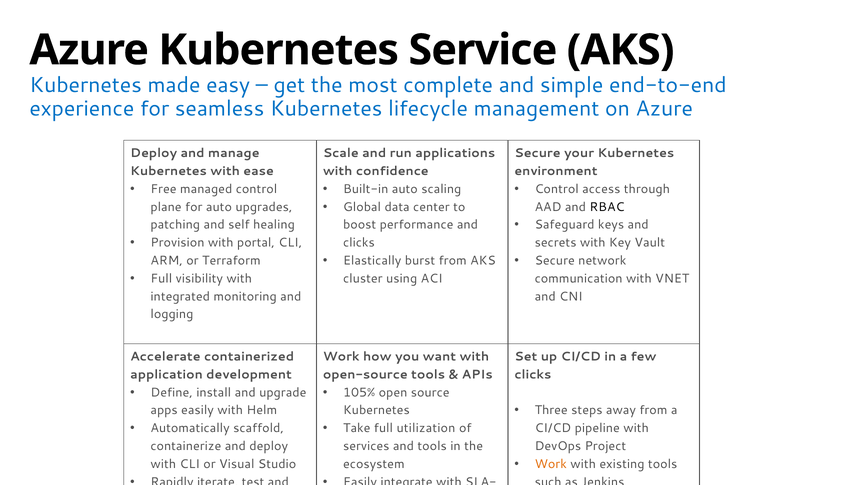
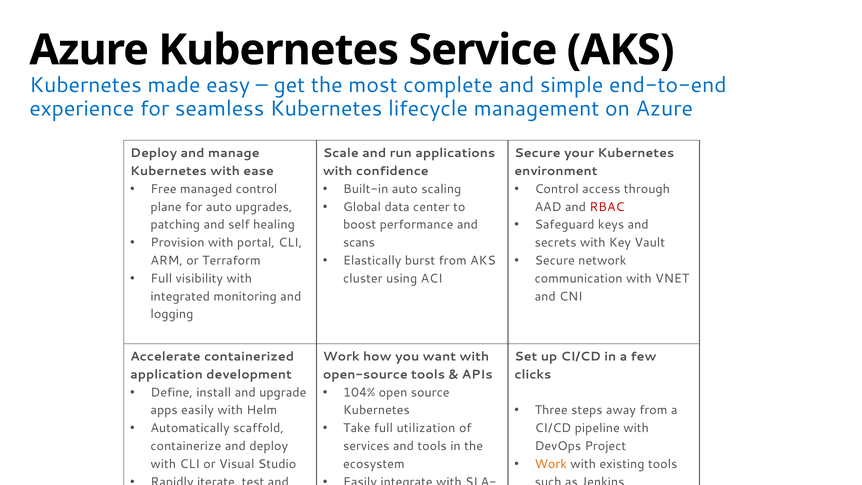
RBAC colour: black -> red
clicks at (359, 243): clicks -> scans
105%: 105% -> 104%
